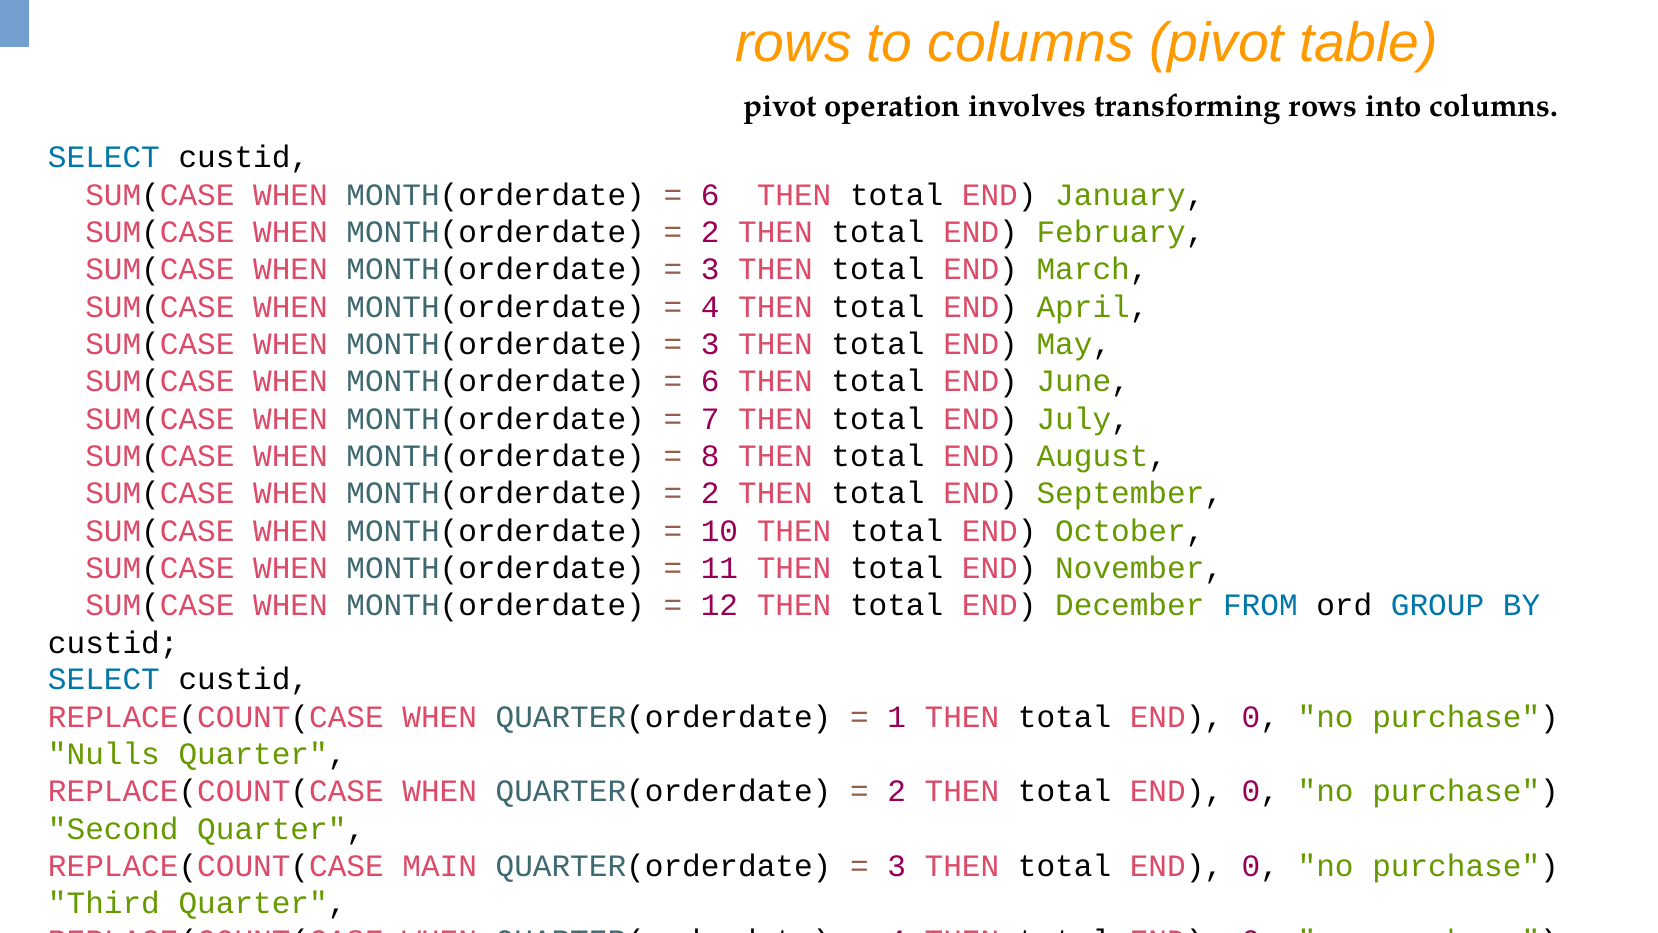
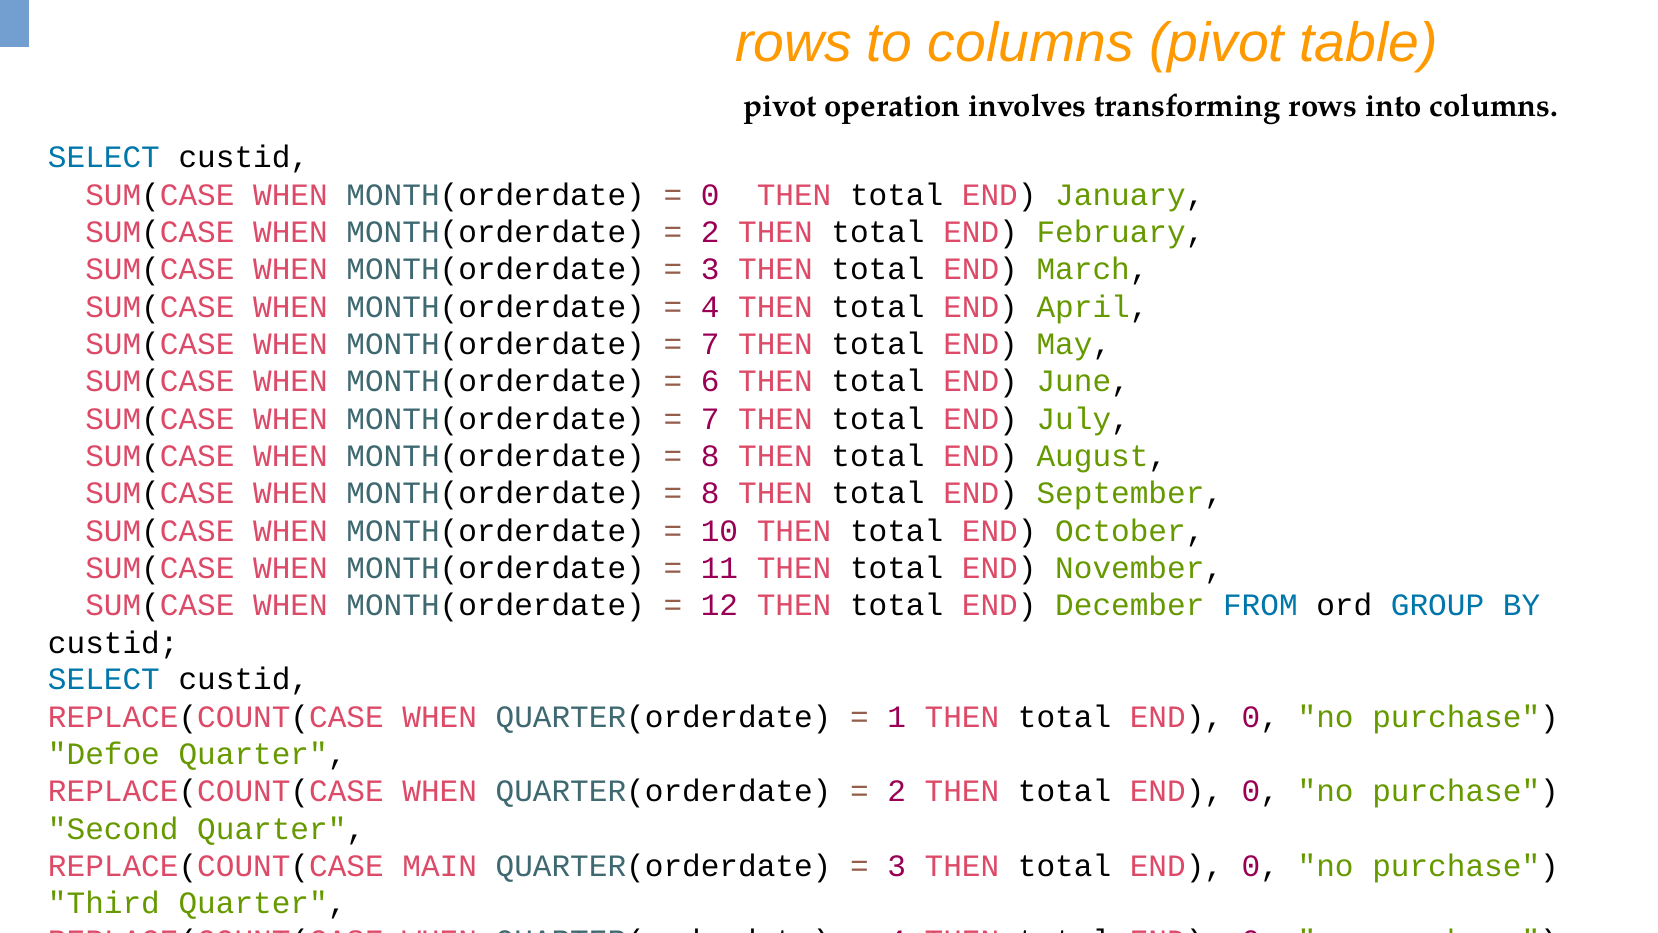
6 at (710, 195): 6 -> 0
3 at (710, 344): 3 -> 7
2 at (710, 493): 2 -> 8
Nulls: Nulls -> Defoe
